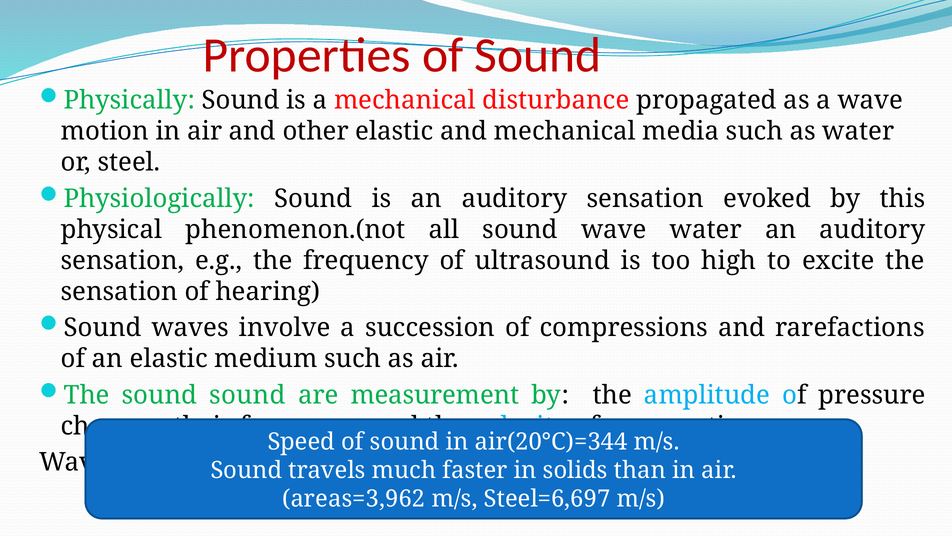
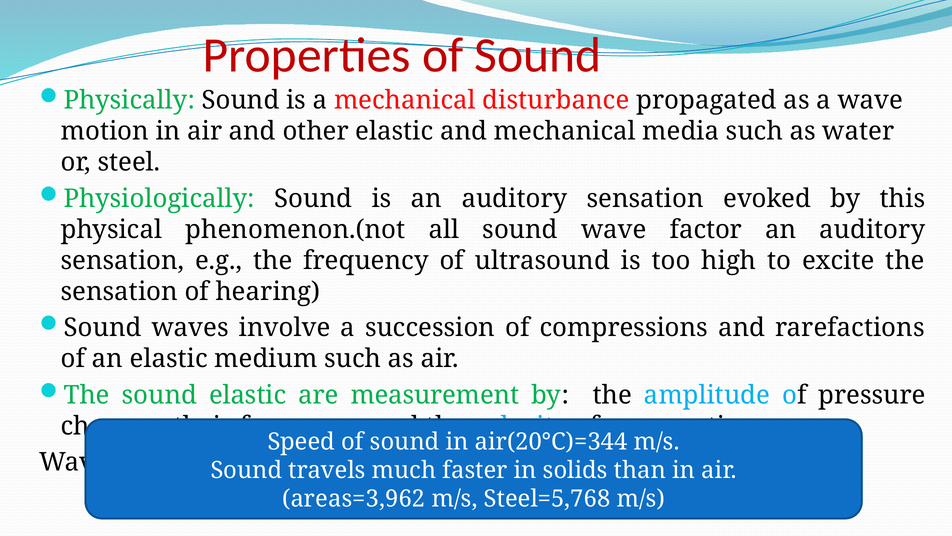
wave water: water -> factor
sound sound: sound -> elastic
Steel=6,697: Steel=6,697 -> Steel=5,768
